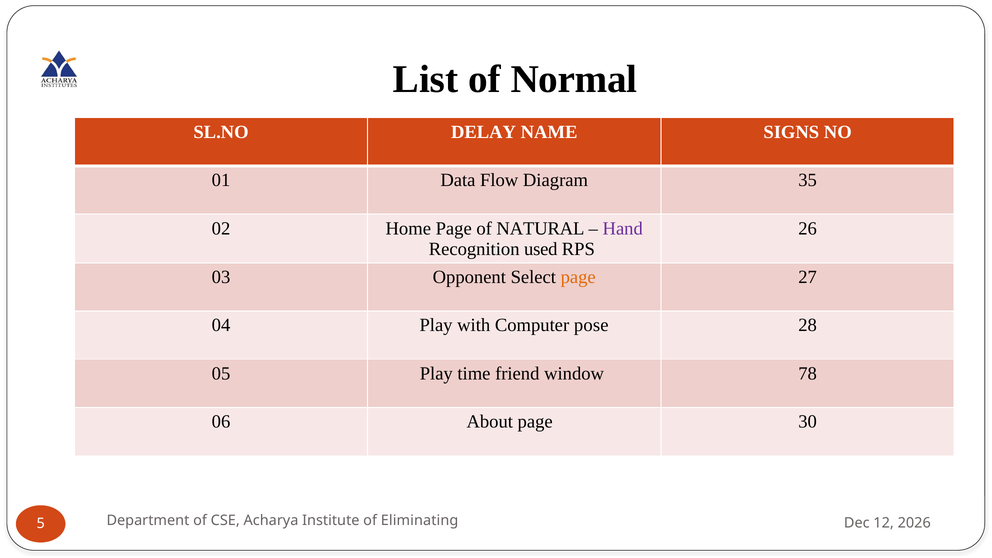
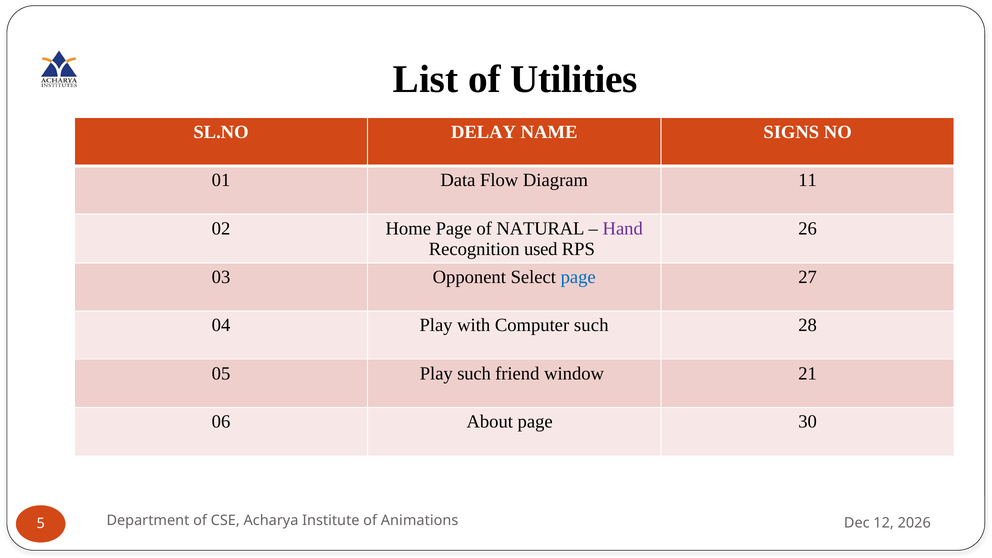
Normal: Normal -> Utilities
35: 35 -> 11
page at (578, 277) colour: orange -> blue
Computer pose: pose -> such
Play time: time -> such
78: 78 -> 21
Eliminating: Eliminating -> Animations
